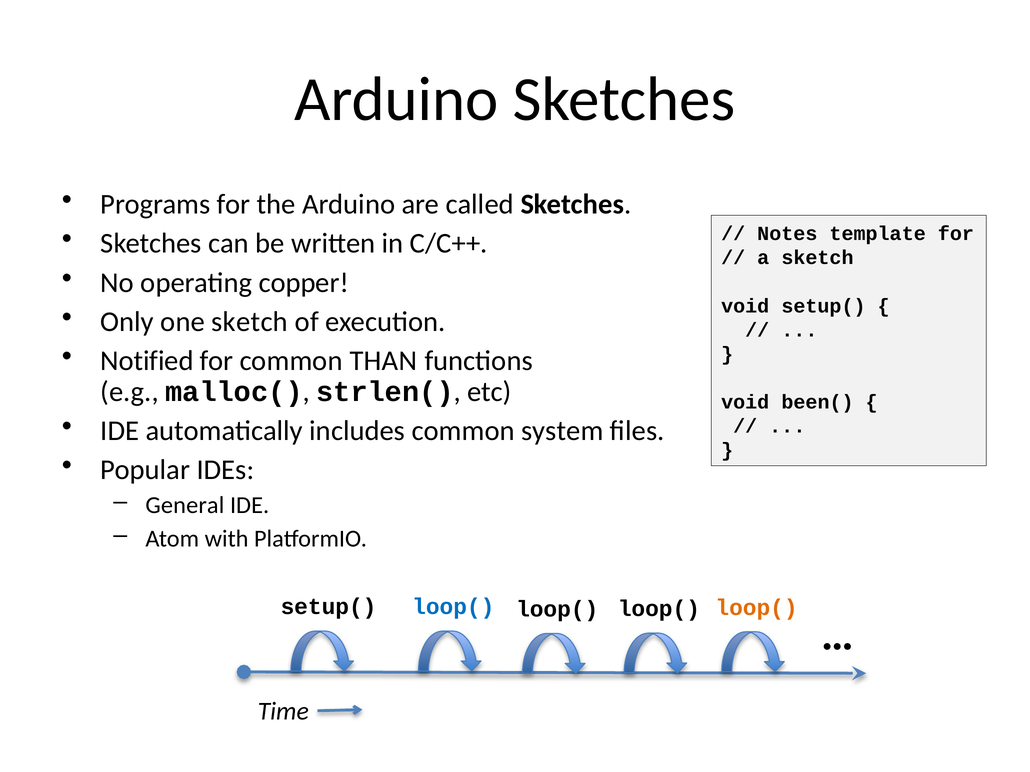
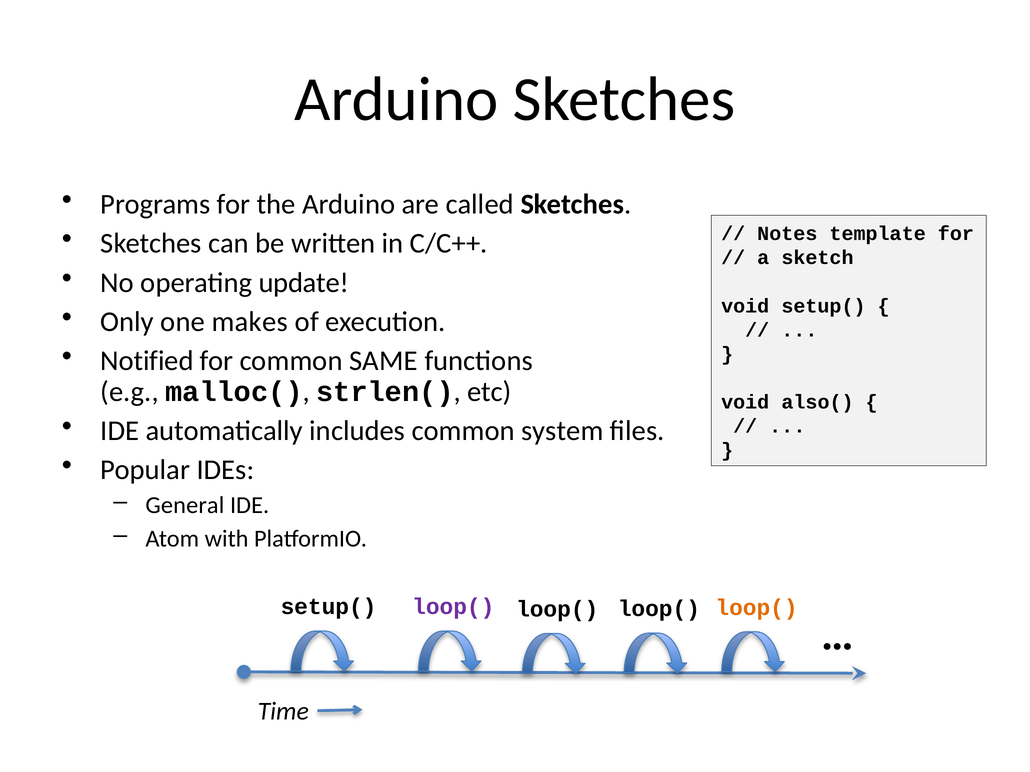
copper: copper -> update
one sketch: sketch -> makes
THAN: THAN -> SAME
been(: been( -> also(
loop( at (453, 607) colour: blue -> purple
